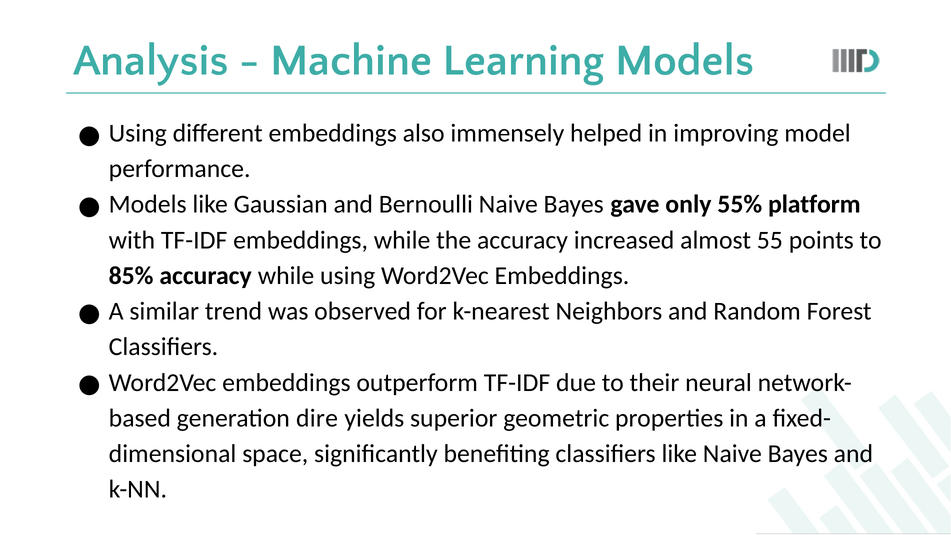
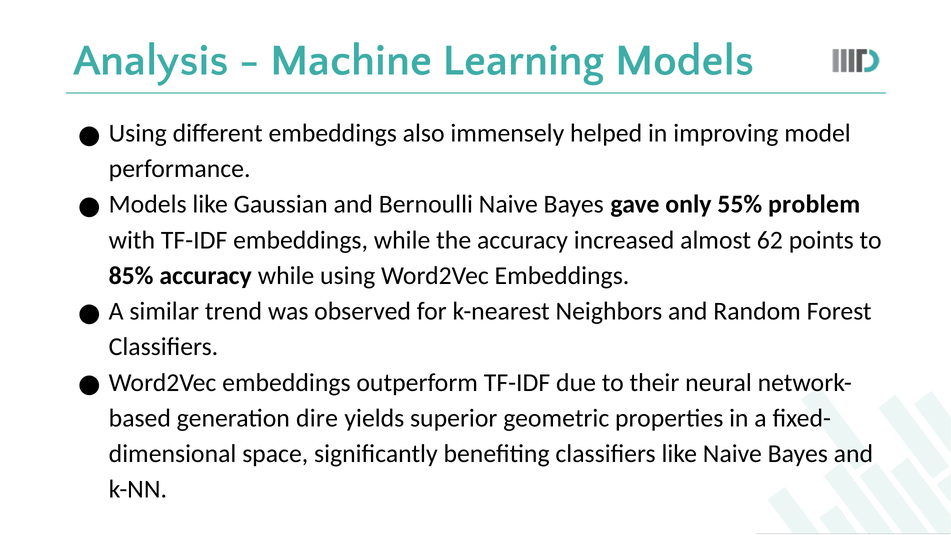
platform: platform -> problem
55: 55 -> 62
